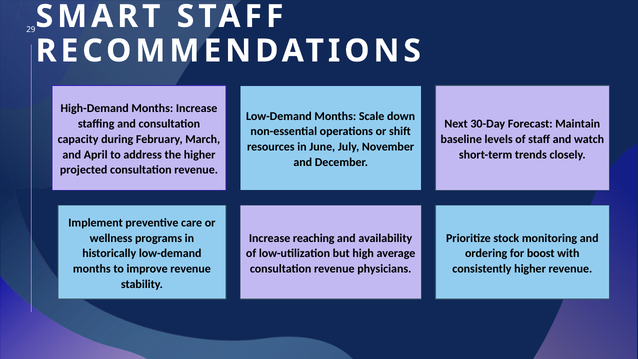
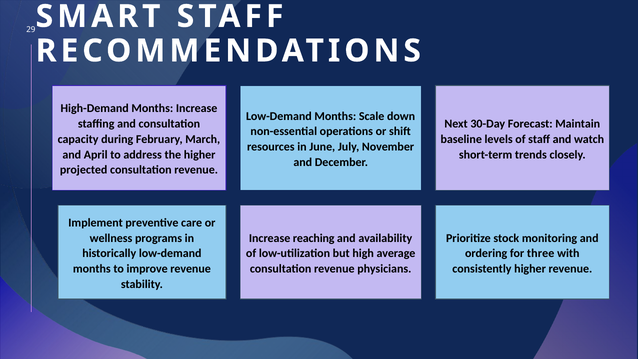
boost: boost -> three
